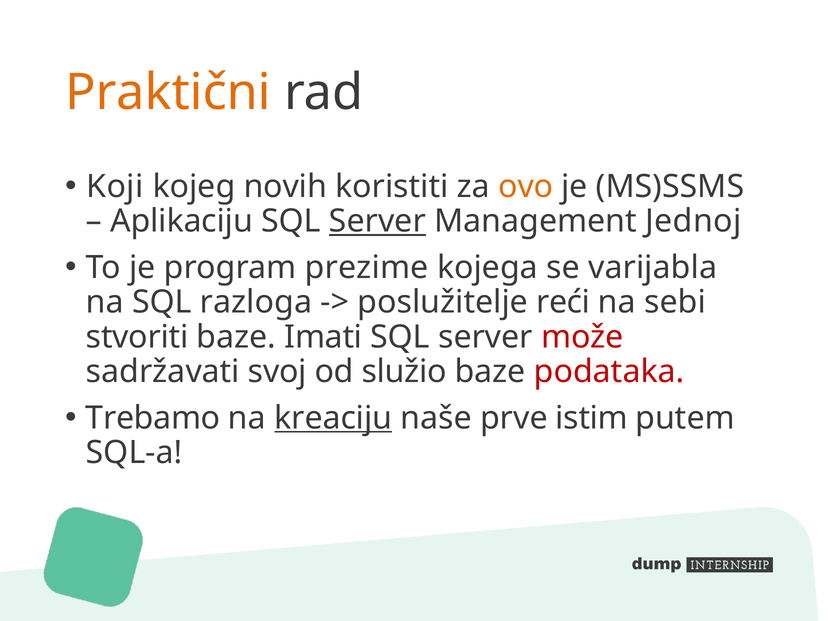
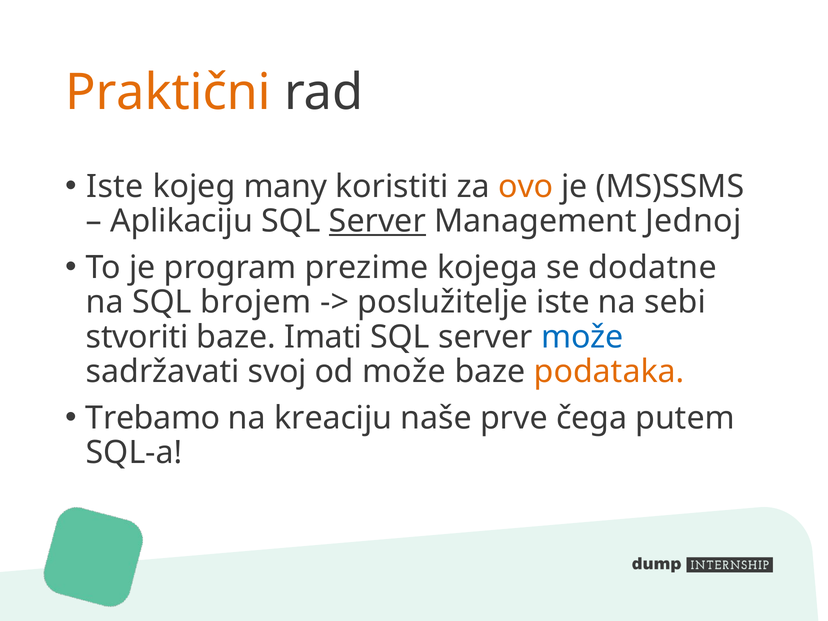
Koji at (115, 187): Koji -> Iste
novih: novih -> many
varijabla: varijabla -> dodatne
razloga: razloga -> brojem
poslužitelje reći: reći -> iste
može at (582, 337) colour: red -> blue
od služio: služio -> može
podataka colour: red -> orange
kreaciju underline: present -> none
istim: istim -> čega
